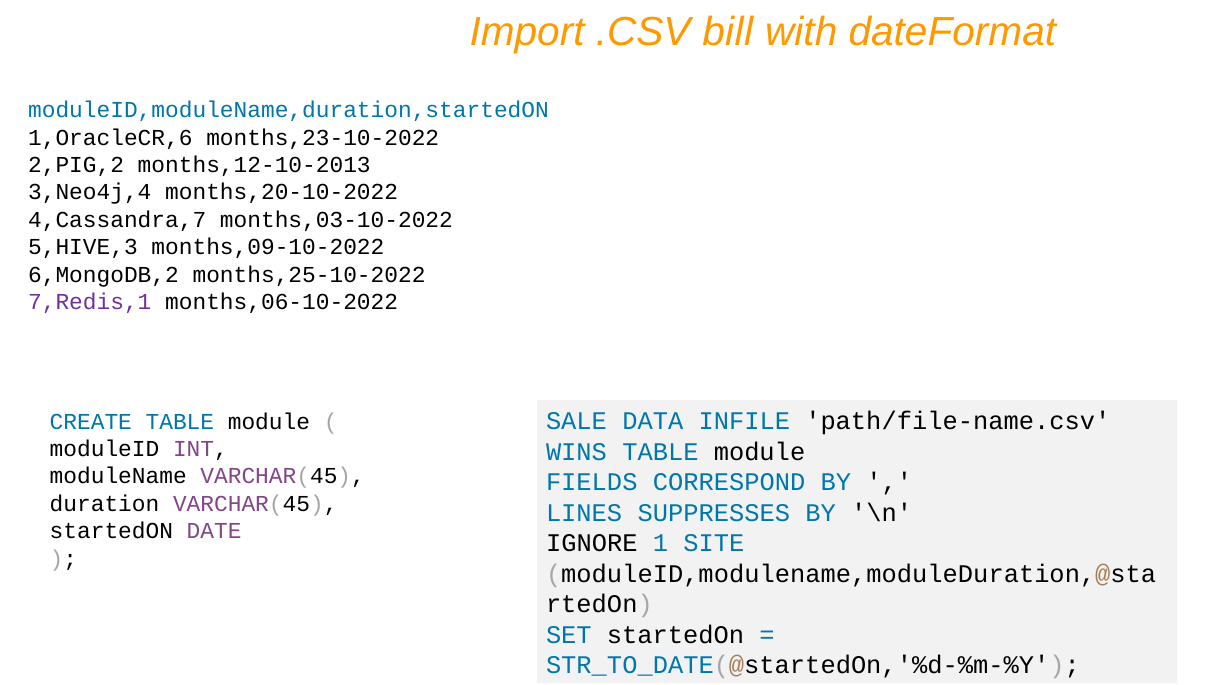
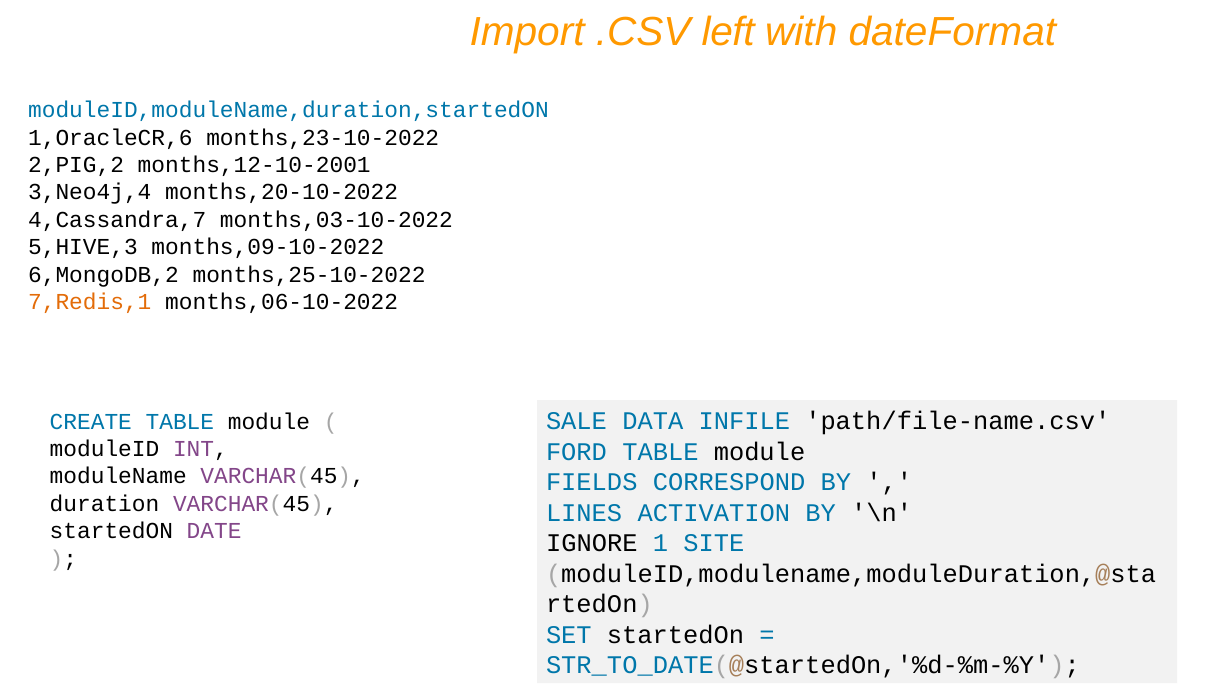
bill: bill -> left
months,12-10-2013: months,12-10-2013 -> months,12-10-2001
7,Redis,1 colour: purple -> orange
WINS: WINS -> FORD
SUPPRESSES: SUPPRESSES -> ACTIVATION
